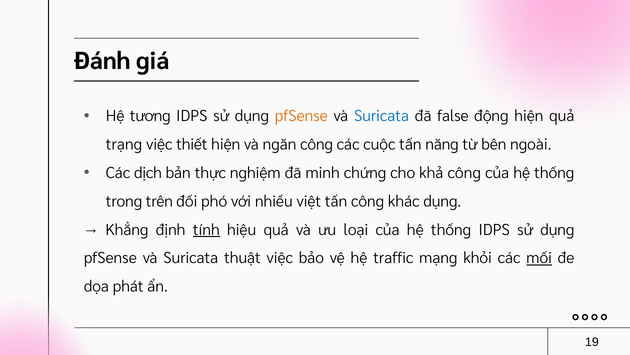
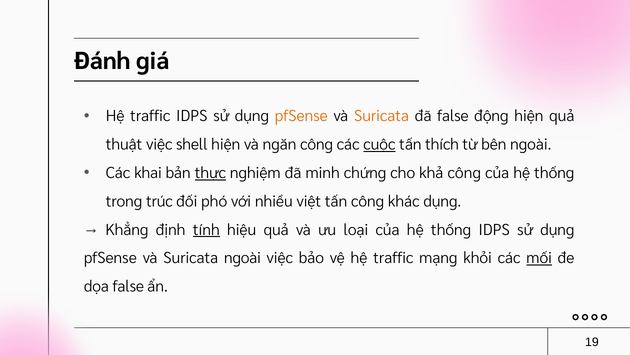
tương at (150, 116): tương -> traffic
Suricata at (382, 116) colour: blue -> orange
trạng: trạng -> thuật
thiết: thiết -> shell
cuộc underline: none -> present
năng: năng -> thích
dịch: dịch -> khai
thực underline: none -> present
trên: trên -> trúc
Suricata thuật: thuật -> ngoài
dọa phát: phát -> false
